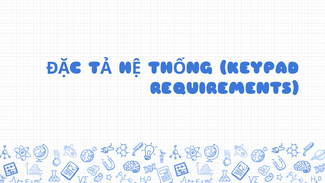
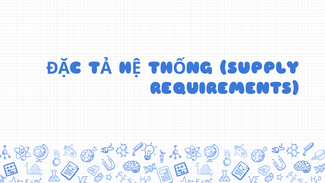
KEYPAD: KEYPAD -> SUPPLY
